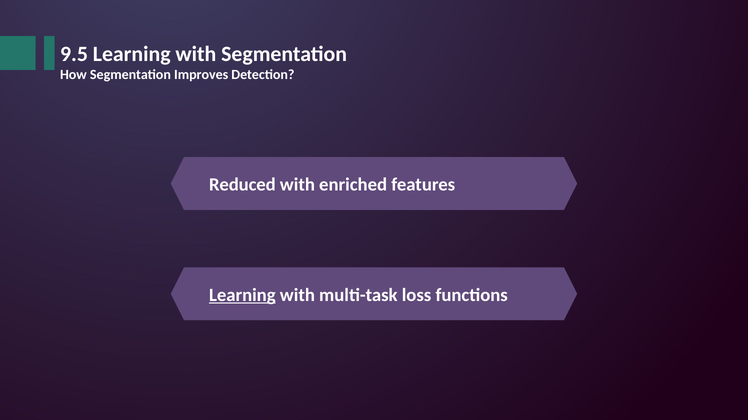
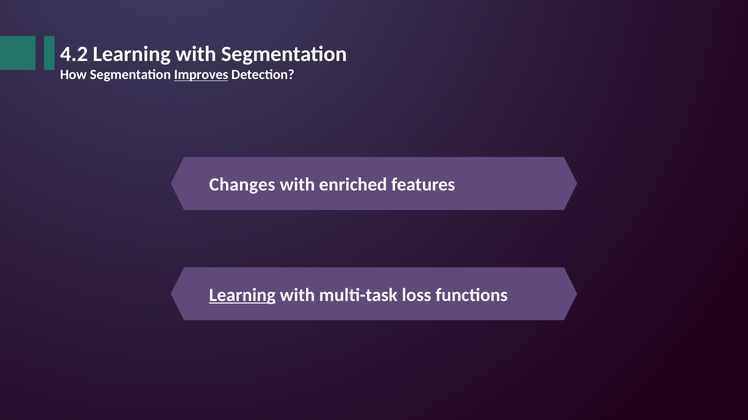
9.5: 9.5 -> 4.2
Improves underline: none -> present
Reduced: Reduced -> Changes
